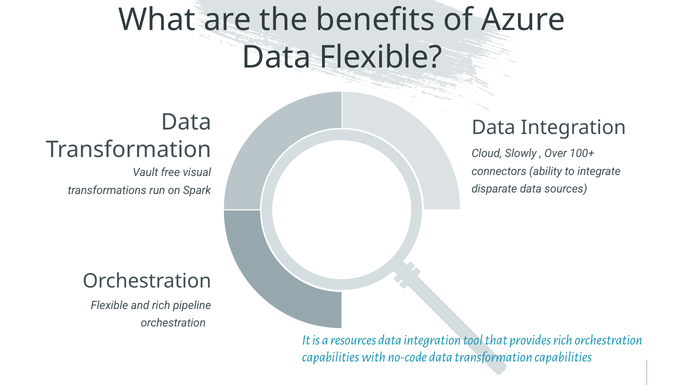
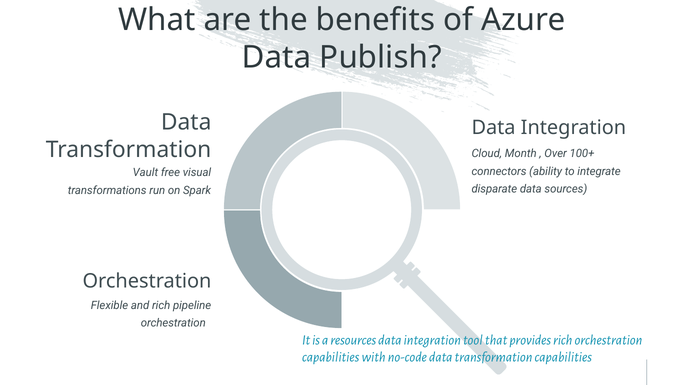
Data Flexible: Flexible -> Publish
Slowly: Slowly -> Month
